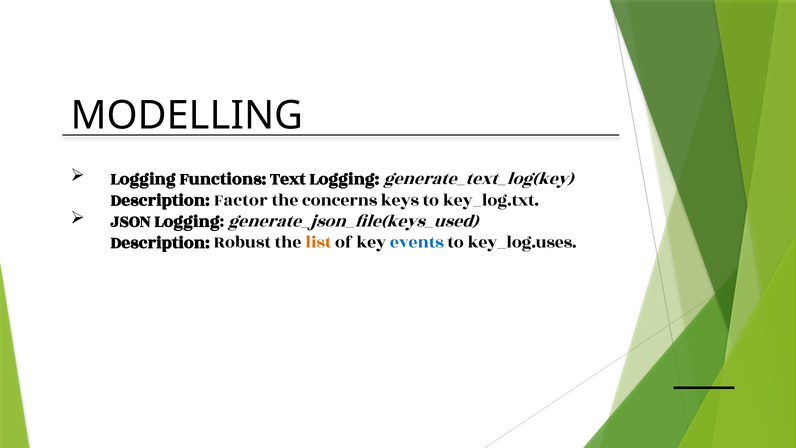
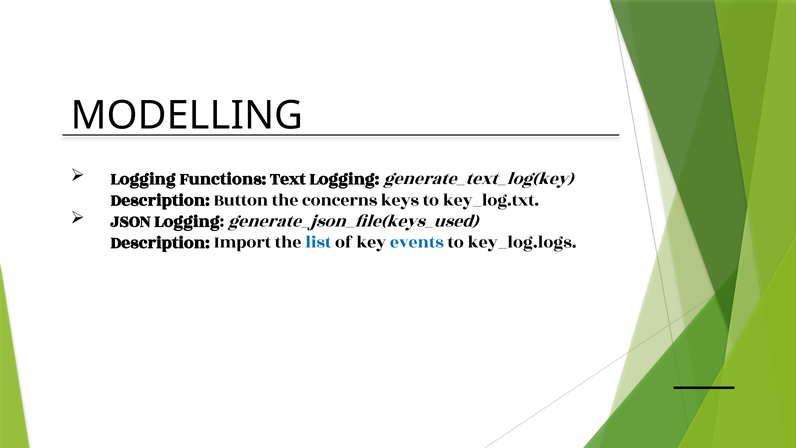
Factor: Factor -> Button
Robust: Robust -> Import
list colour: orange -> blue
key_log.uses: key_log.uses -> key_log.logs
